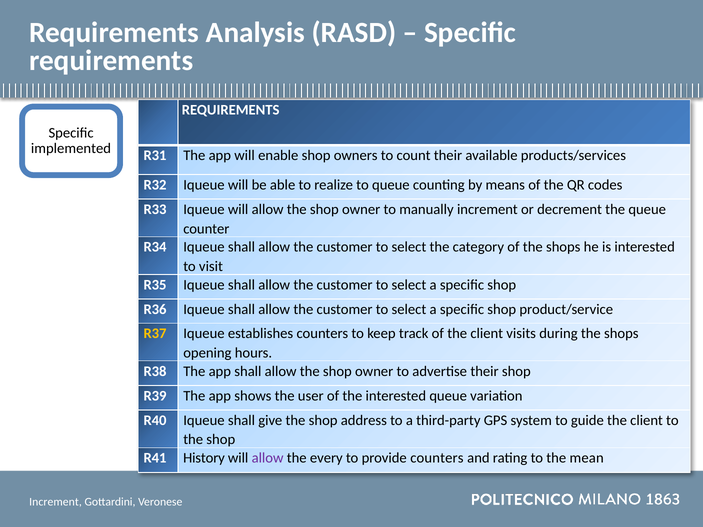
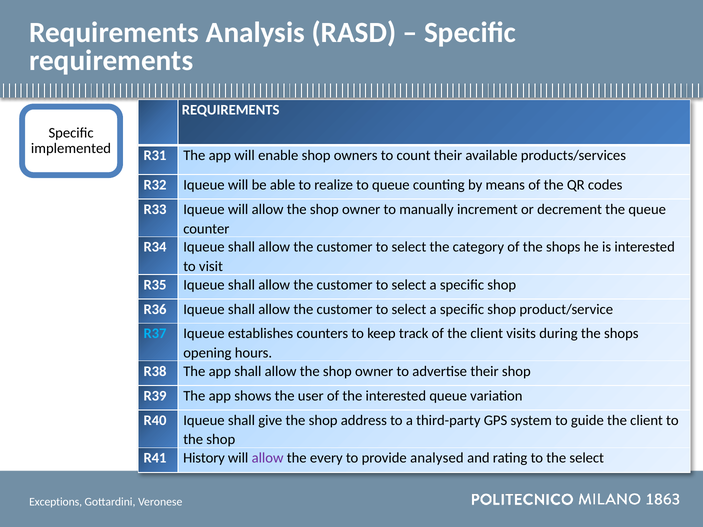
R37 colour: yellow -> light blue
provide counters: counters -> analysed
the mean: mean -> select
Increment at (55, 502): Increment -> Exceptions
